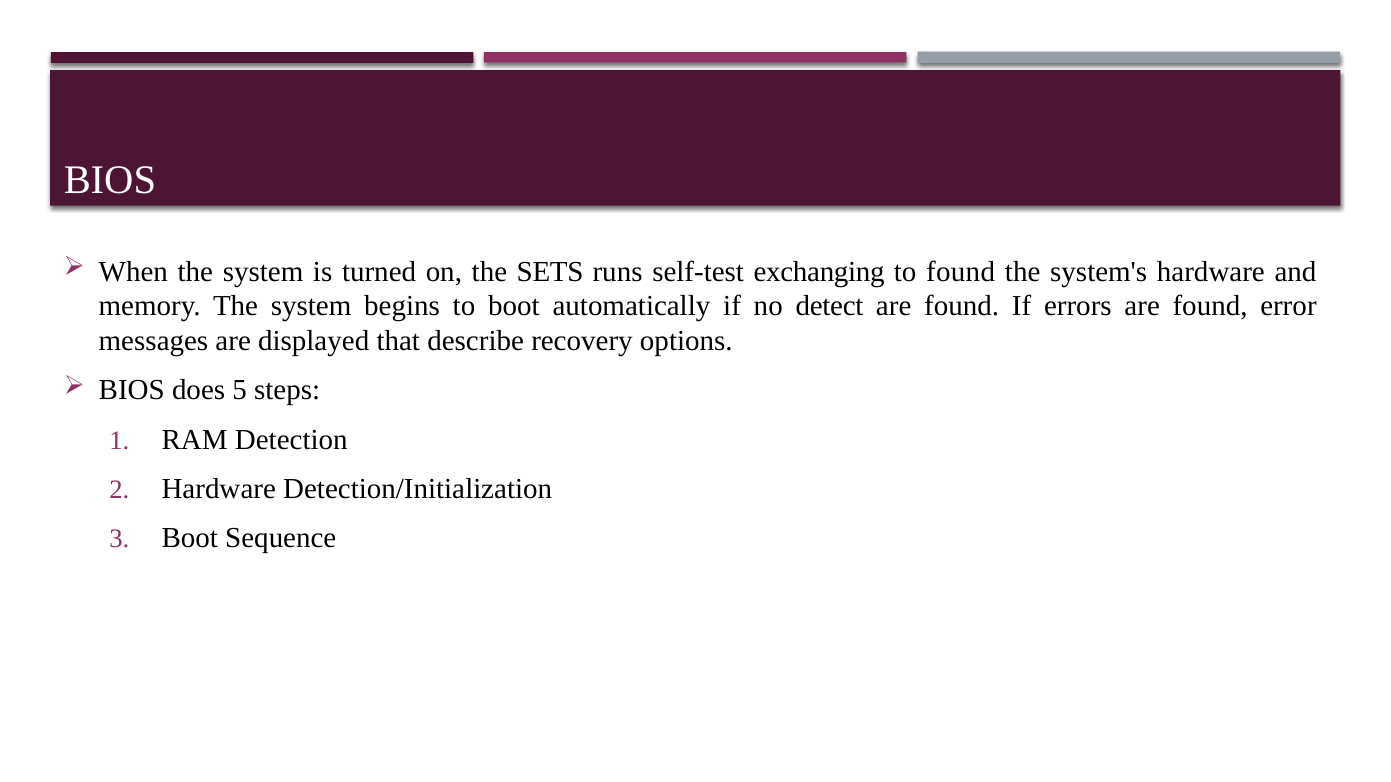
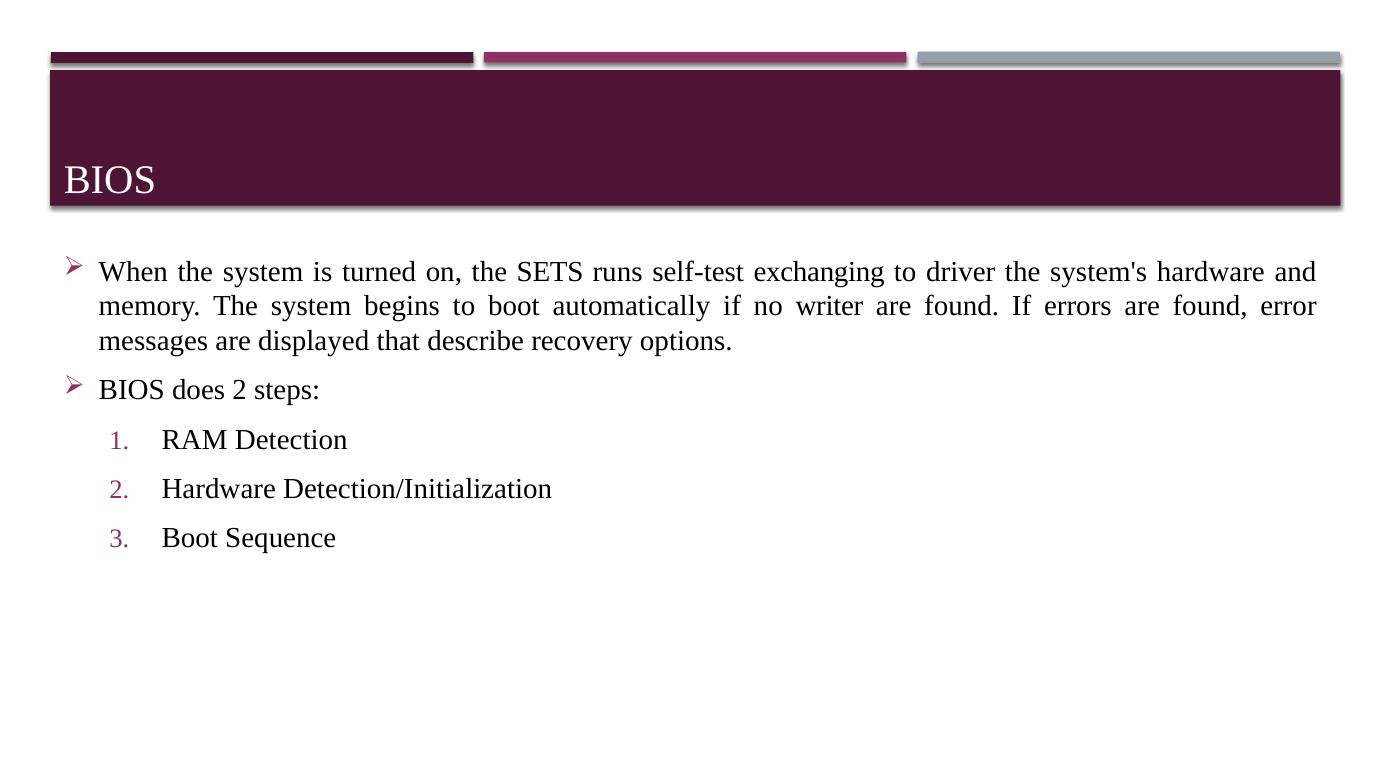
to found: found -> driver
detect: detect -> writer
does 5: 5 -> 2
